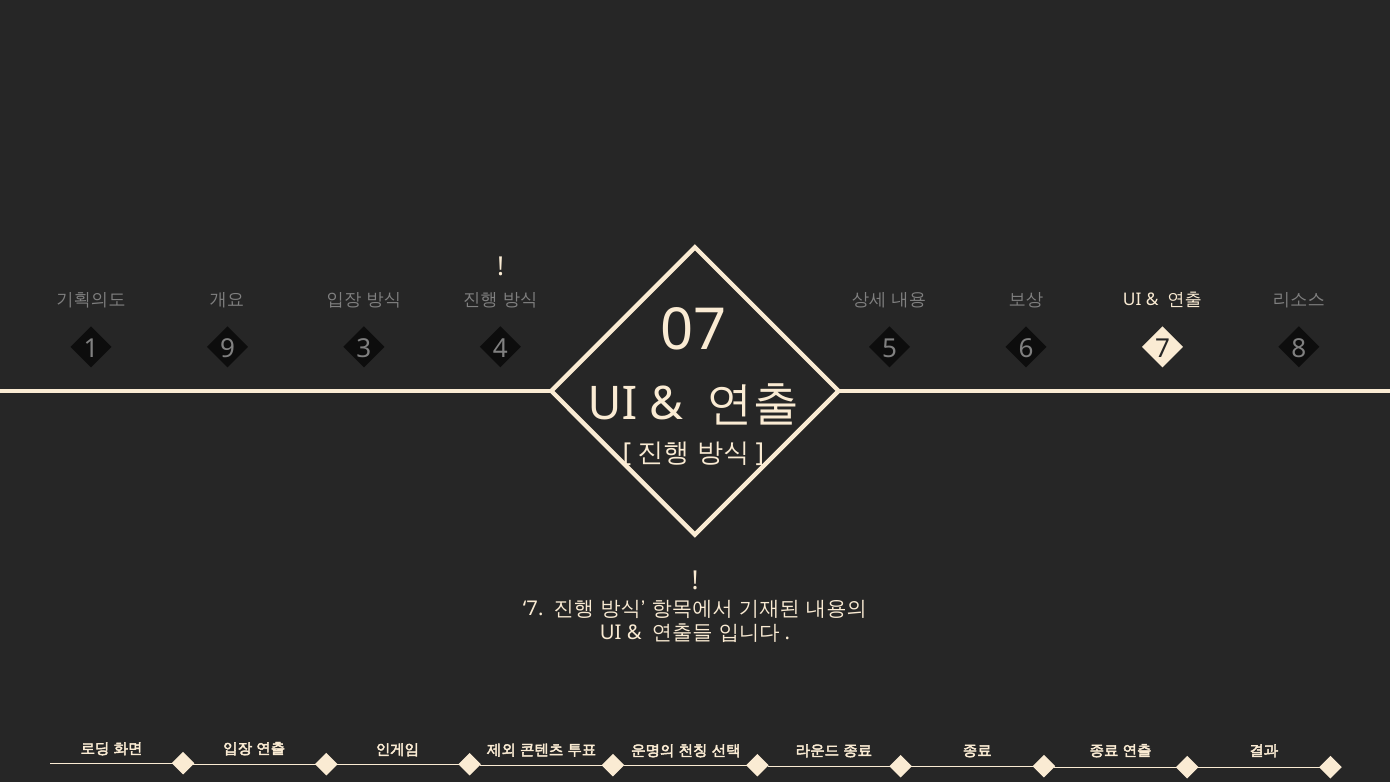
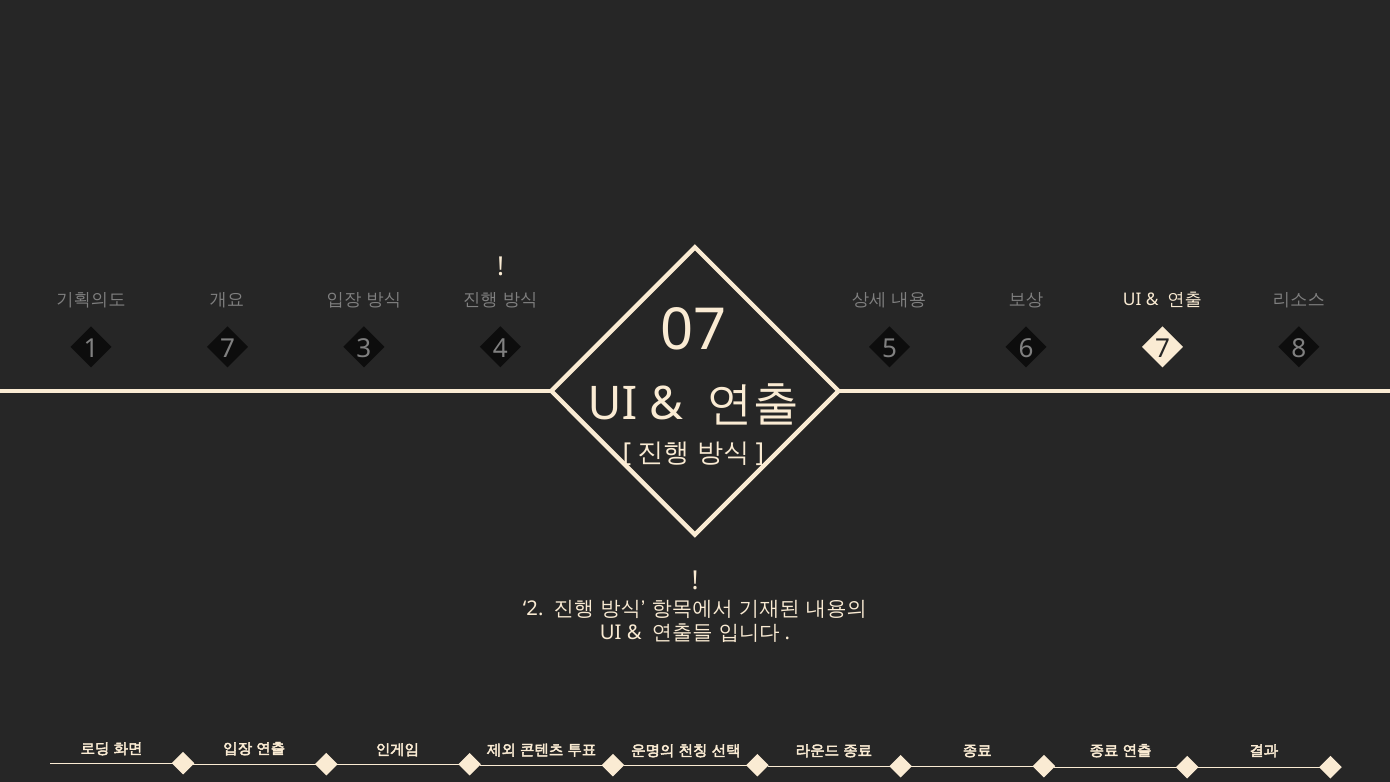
1 9: 9 -> 7
7 at (533, 609): 7 -> 2
